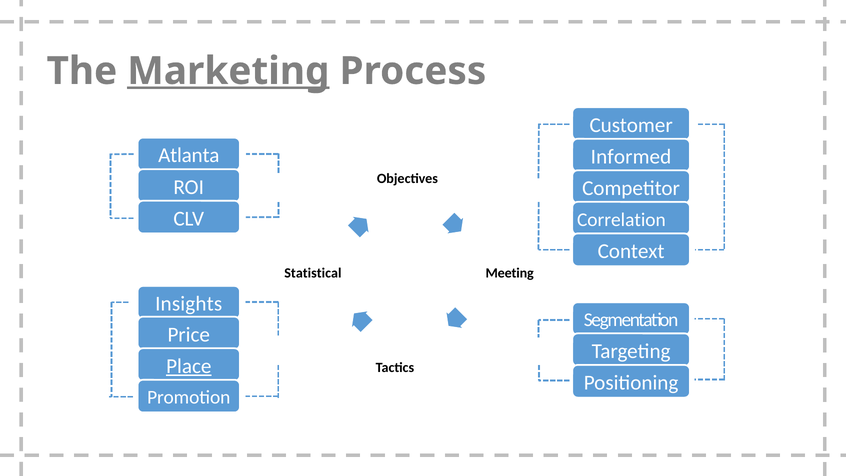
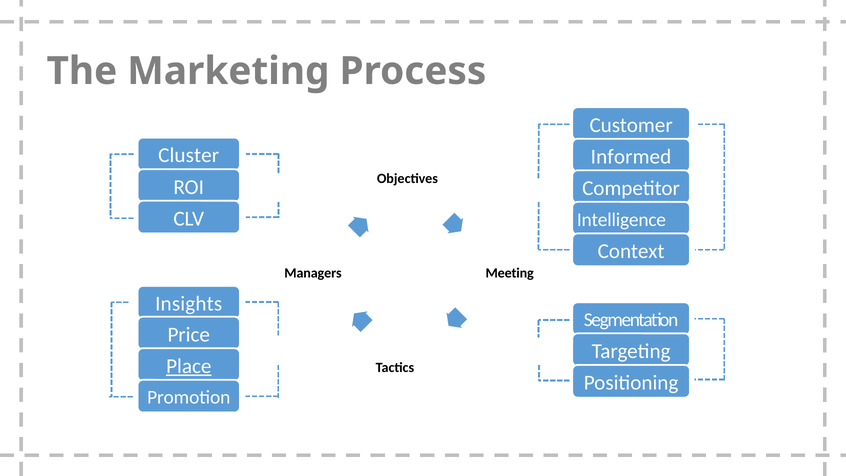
Marketing underline: present -> none
Atlanta: Atlanta -> Cluster
Correlation: Correlation -> Intelligence
Statistical: Statistical -> Managers
